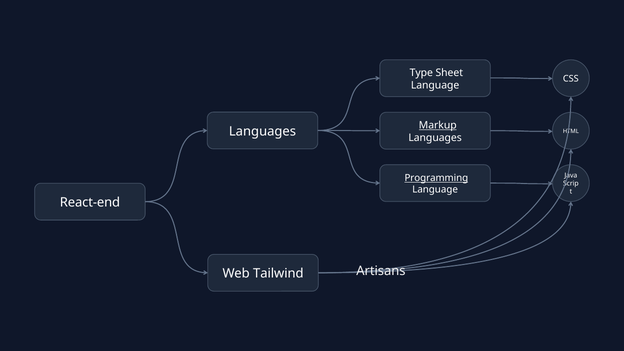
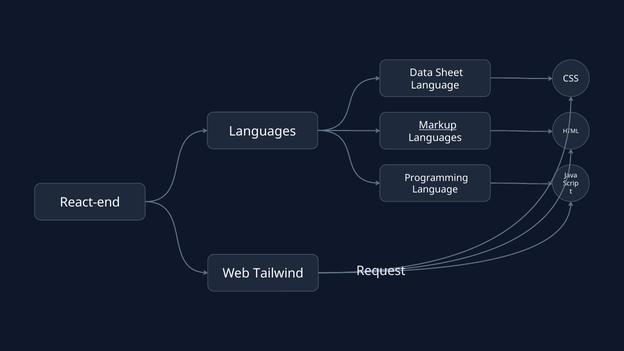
Type: Type -> Data
Programming underline: present -> none
Artisans: Artisans -> Request
